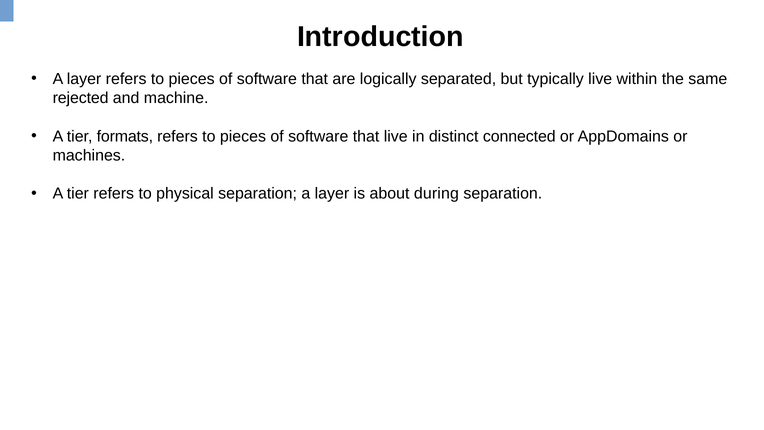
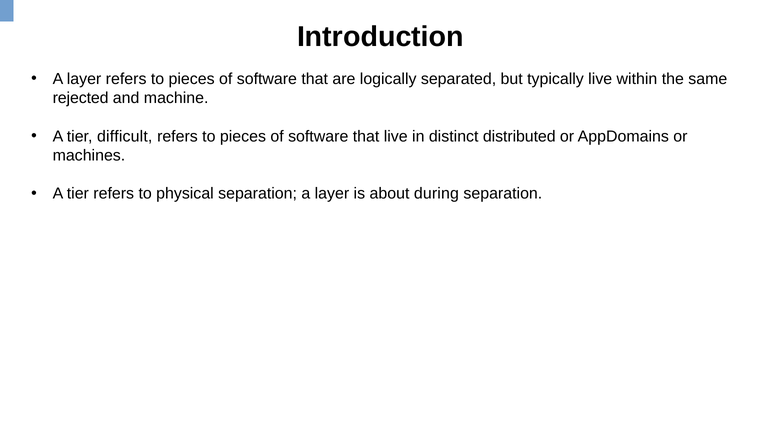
formats: formats -> difficult
connected: connected -> distributed
